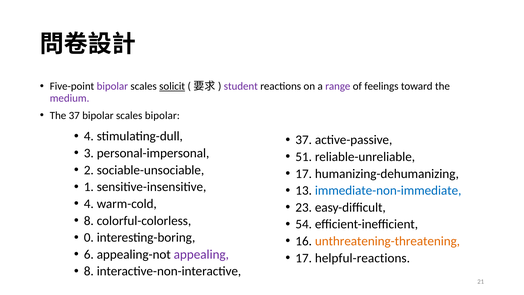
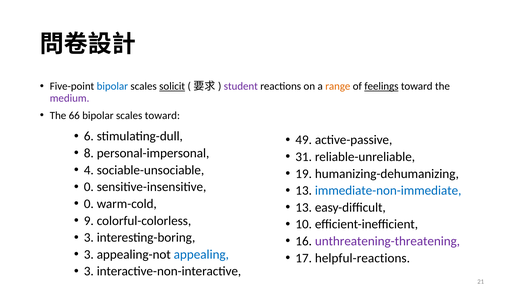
bipolar at (112, 86) colour: purple -> blue
range colour: purple -> orange
feelings underline: none -> present
The 37: 37 -> 66
scales bipolar: bipolar -> toward
4 at (89, 136): 4 -> 6
37 at (304, 140): 37 -> 49
3: 3 -> 8
51: 51 -> 31
2: 2 -> 4
17 at (304, 174): 17 -> 19
1 at (89, 187): 1 -> 0
4 at (89, 204): 4 -> 0
23 at (304, 207): 23 -> 13
8 at (89, 221): 8 -> 9
54: 54 -> 10
0 at (89, 237): 0 -> 3
unthreatening-threatening colour: orange -> purple
6 at (89, 254): 6 -> 3
appealing colour: purple -> blue
8 at (89, 271): 8 -> 3
